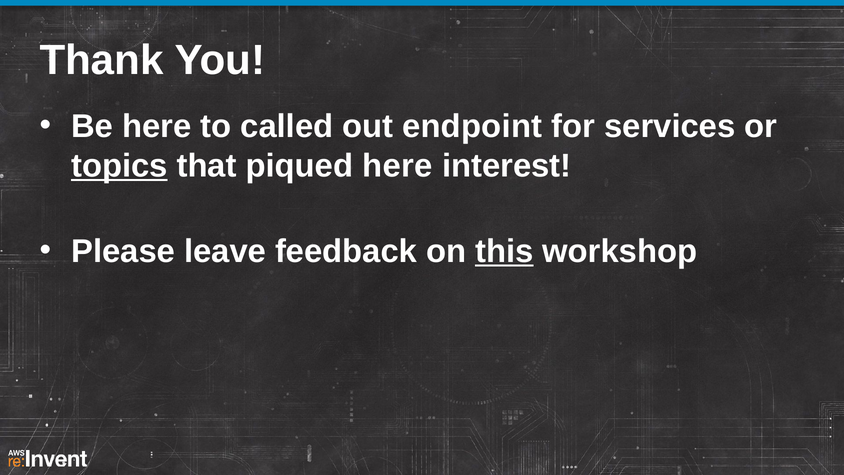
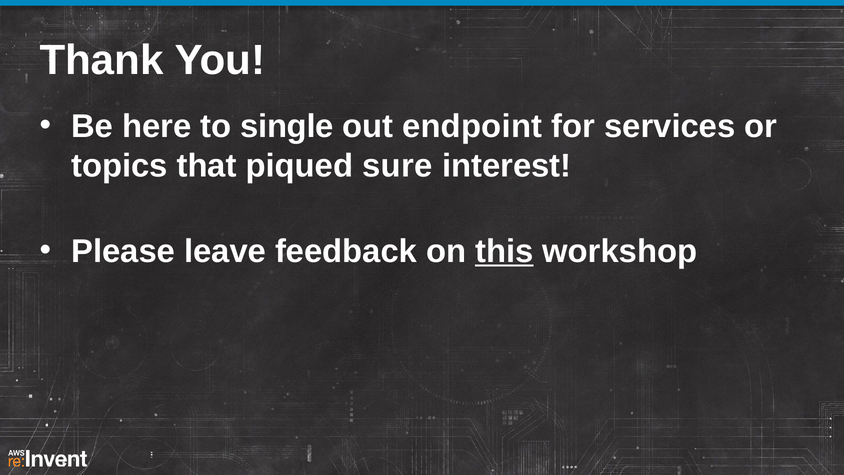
called: called -> single
topics underline: present -> none
piqued here: here -> sure
